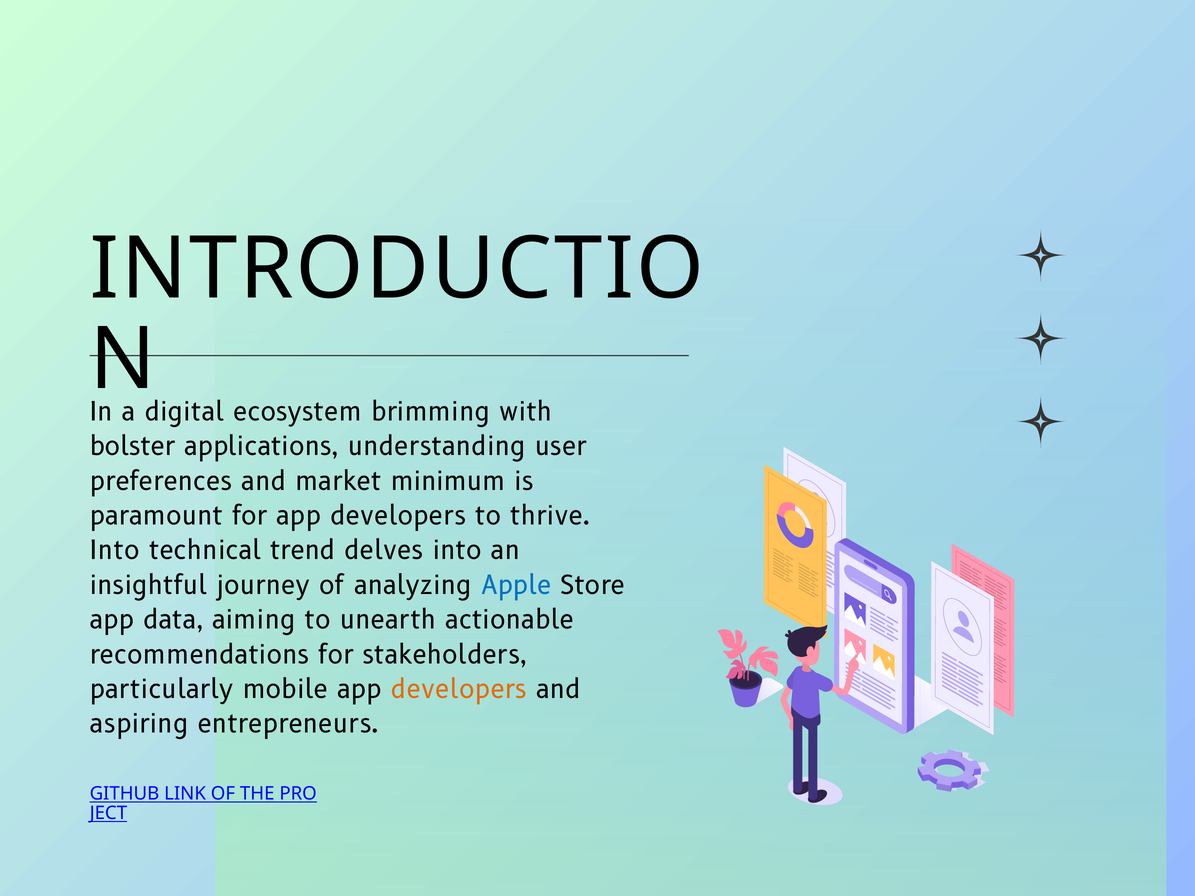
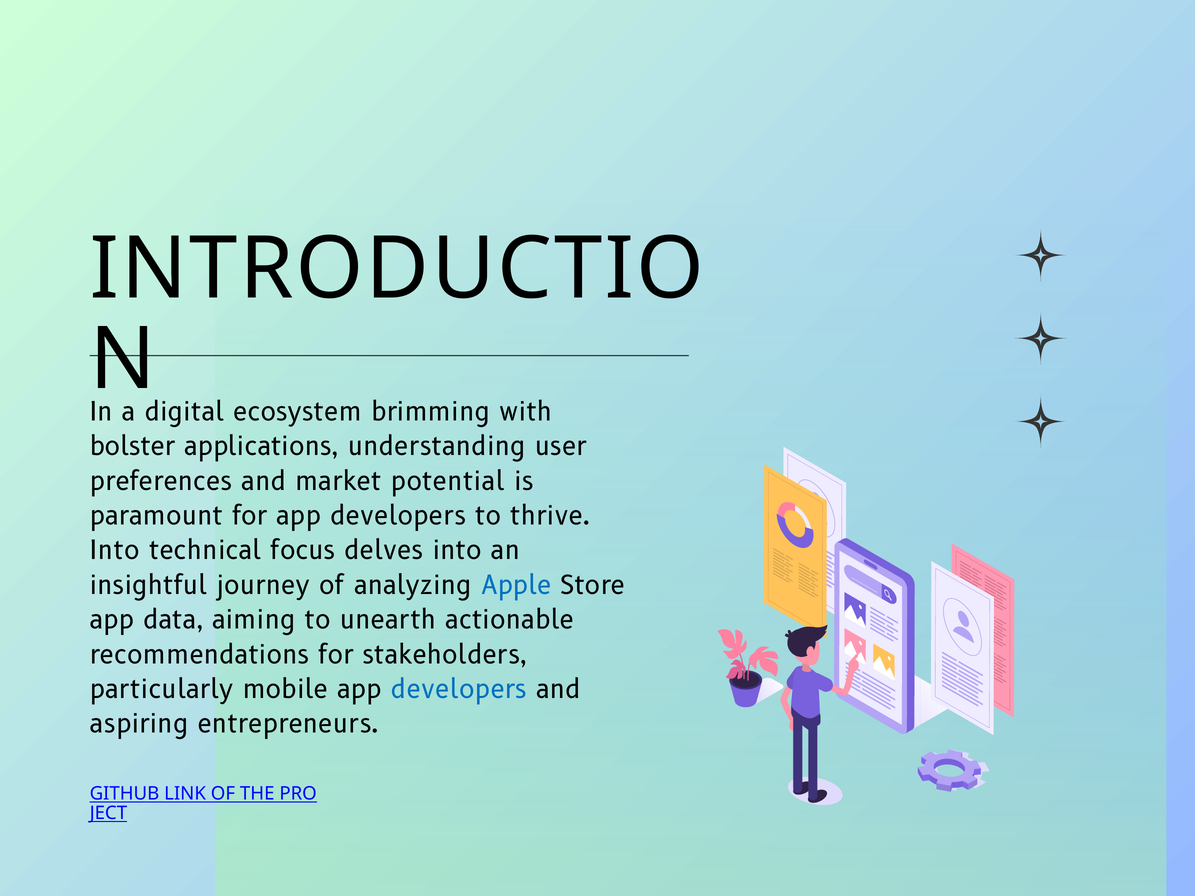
minimum: minimum -> potential
trend: trend -> focus
developers at (459, 690) colour: orange -> blue
